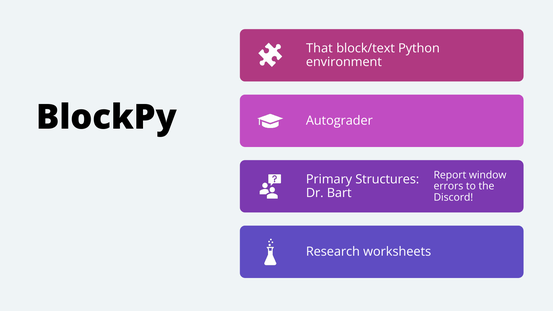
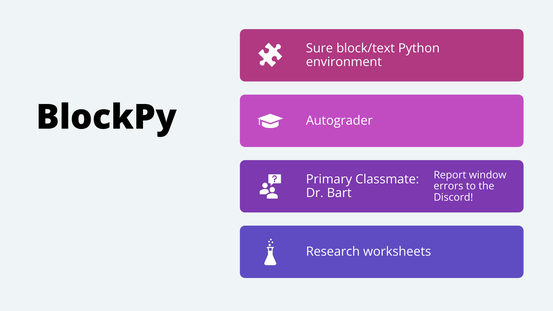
That: That -> Sure
Structures: Structures -> Classmate
